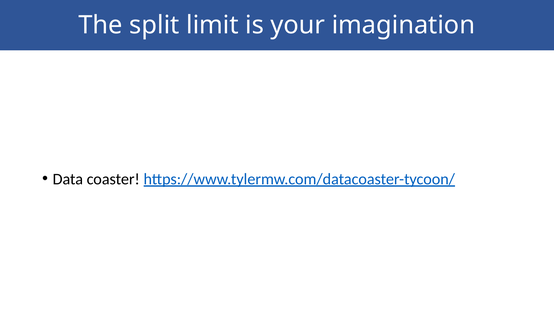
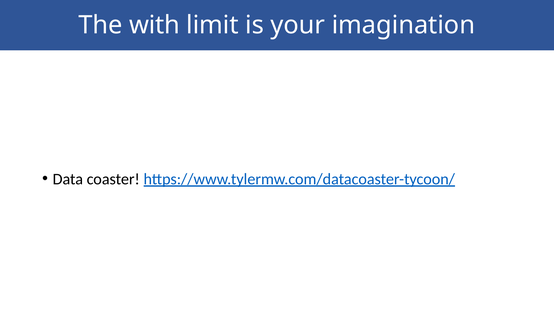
split: split -> with
